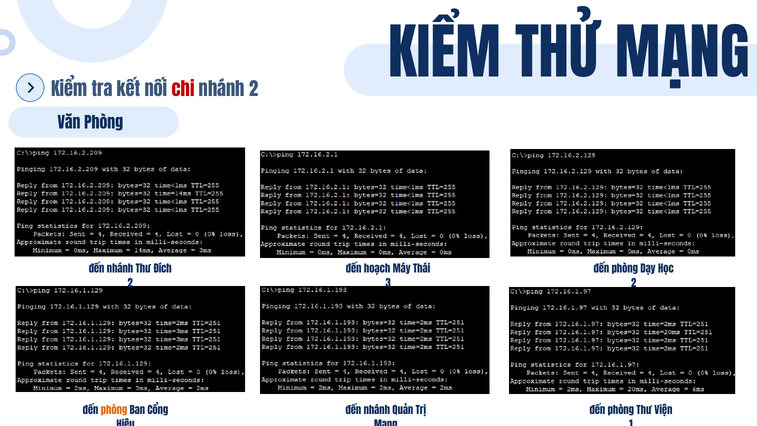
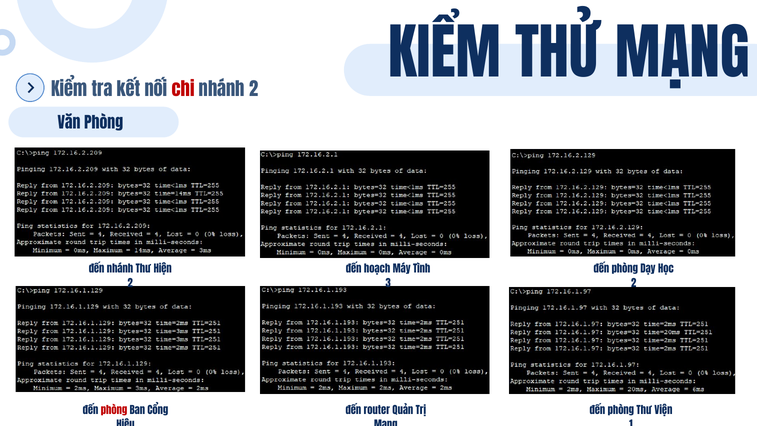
Đích: Đích -> Hiện
Thái: Thái -> Tình
phòng at (114, 410) colour: orange -> red
nhánh at (377, 410): nhánh -> router
